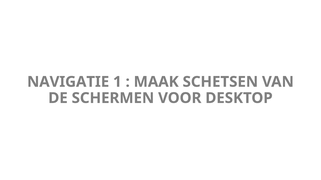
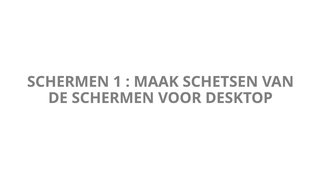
NAVIGATIE at (68, 82): NAVIGATIE -> SCHERMEN
